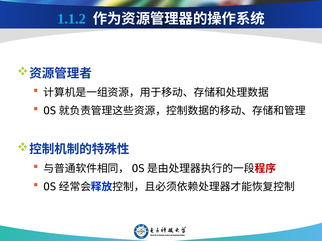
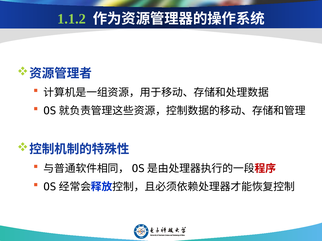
1.1.2 colour: light blue -> light green
